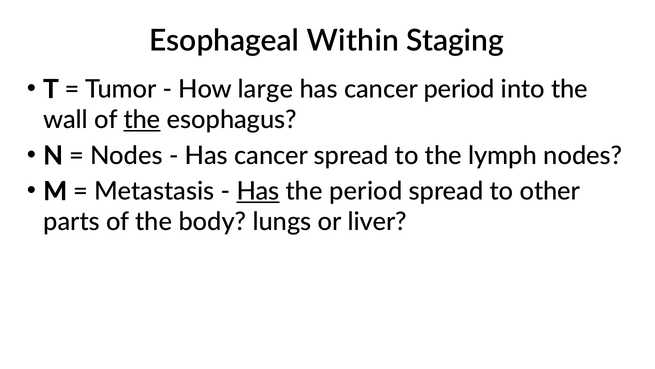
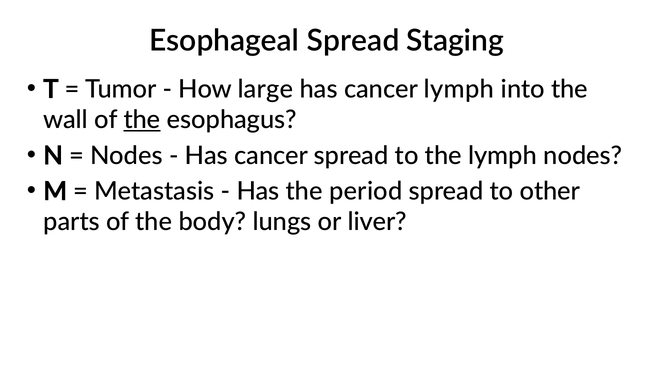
Esophageal Within: Within -> Spread
cancer period: period -> lymph
Has at (258, 191) underline: present -> none
